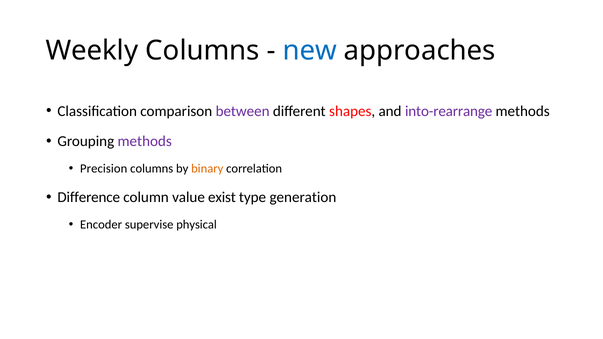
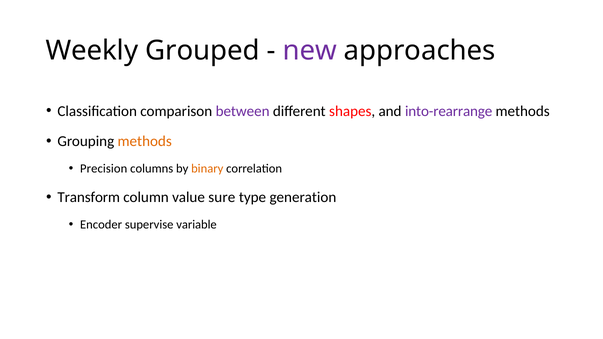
Weekly Columns: Columns -> Grouped
new colour: blue -> purple
methods at (145, 142) colour: purple -> orange
Difference: Difference -> Transform
exist: exist -> sure
physical: physical -> variable
